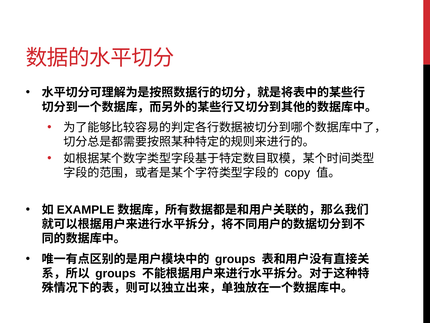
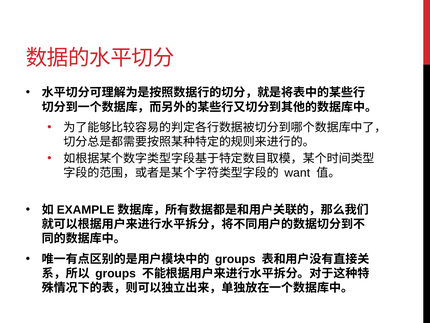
copy: copy -> want
